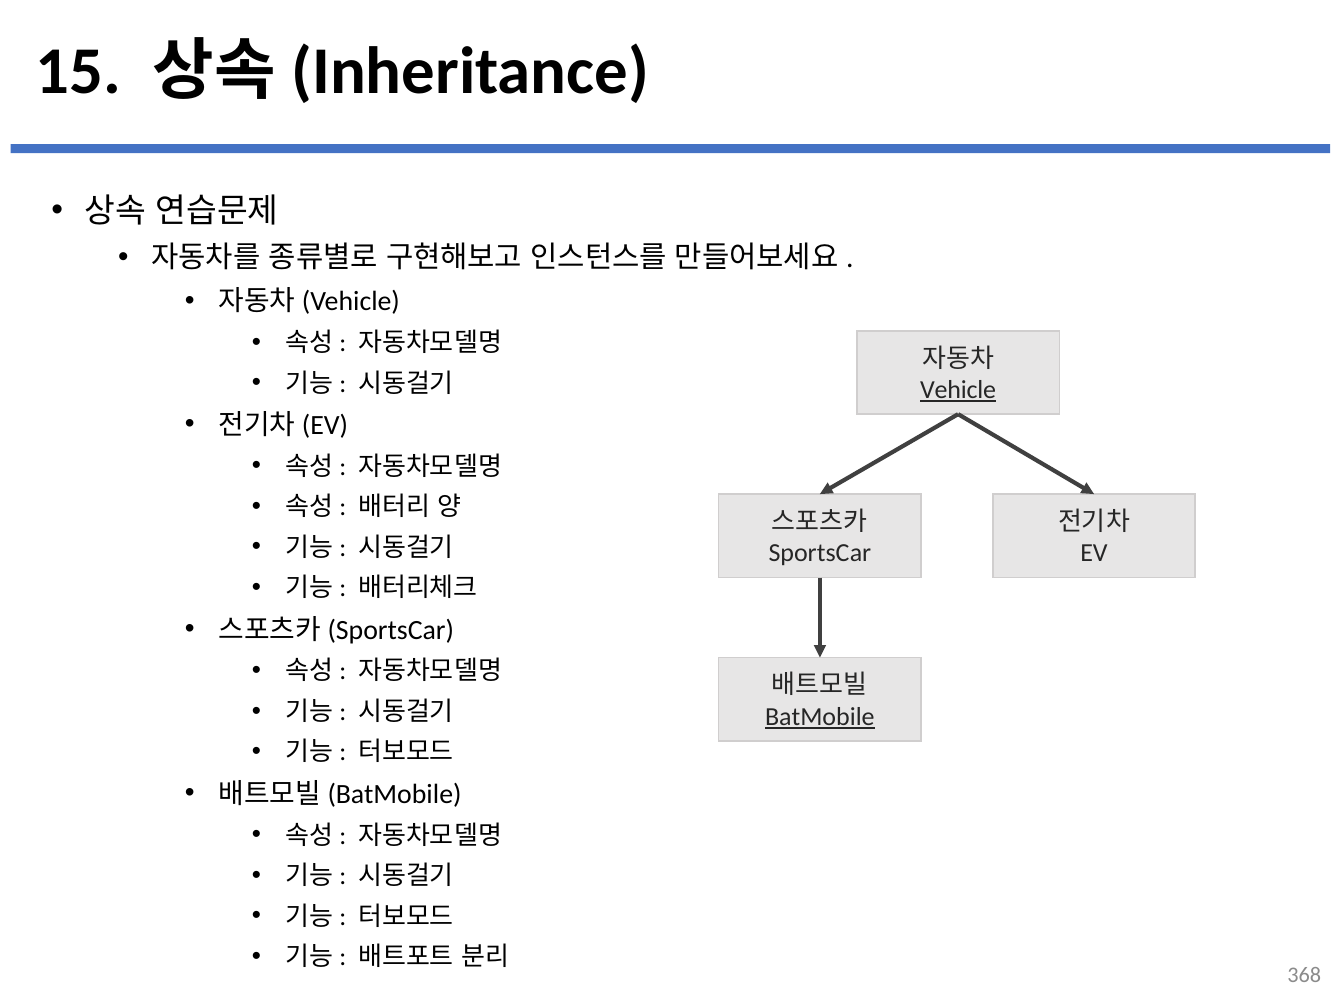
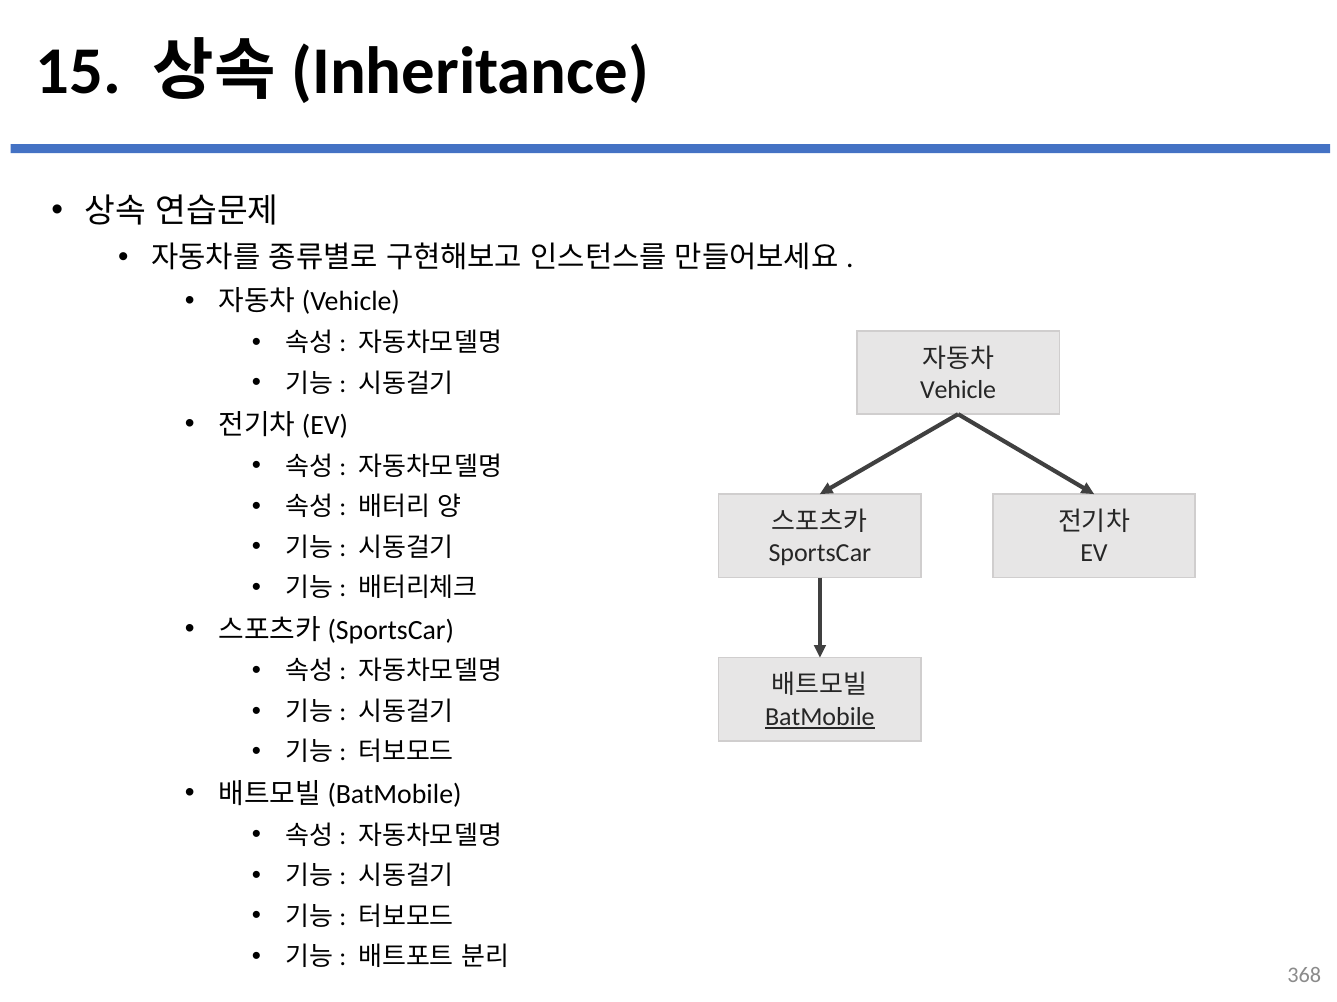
Vehicle underline: present -> none
